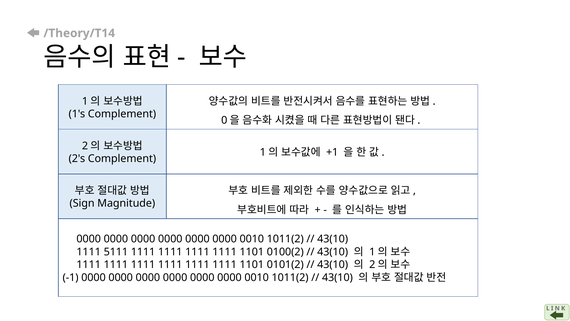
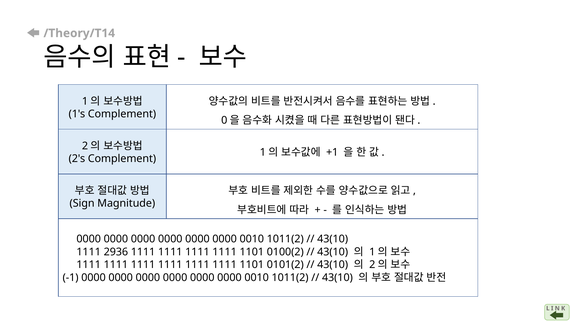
5111: 5111 -> 2936
